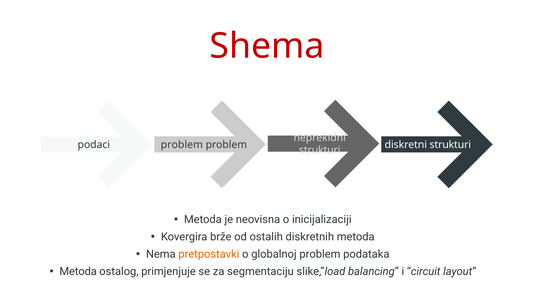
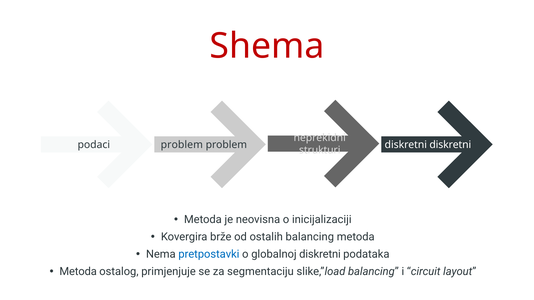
diskretni strukturi: strukturi -> diskretni
ostalih diskretnih: diskretnih -> balancing
pretpostavki colour: orange -> blue
globalnoj problem: problem -> diskretni
